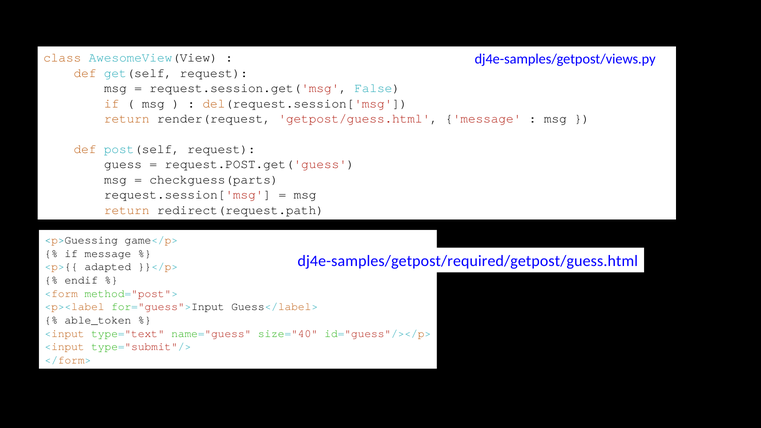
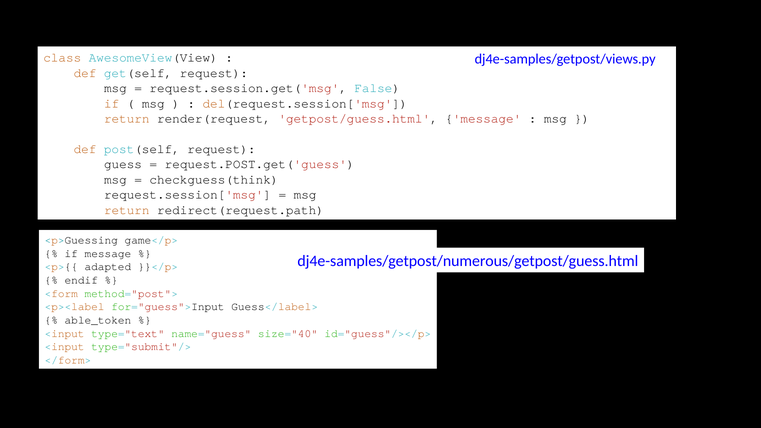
checkguess(parts: checkguess(parts -> checkguess(think
dj4e-samples/getpost/required/getpost/guess.html: dj4e-samples/getpost/required/getpost/guess.html -> dj4e-samples/getpost/numerous/getpost/guess.html
